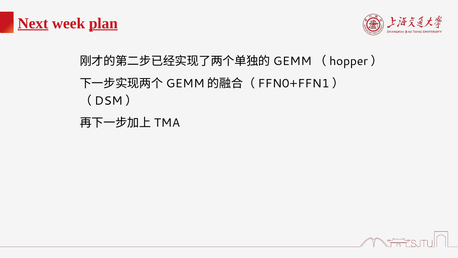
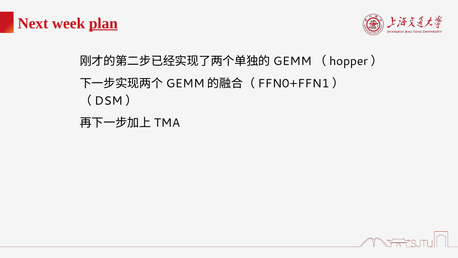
Next underline: present -> none
